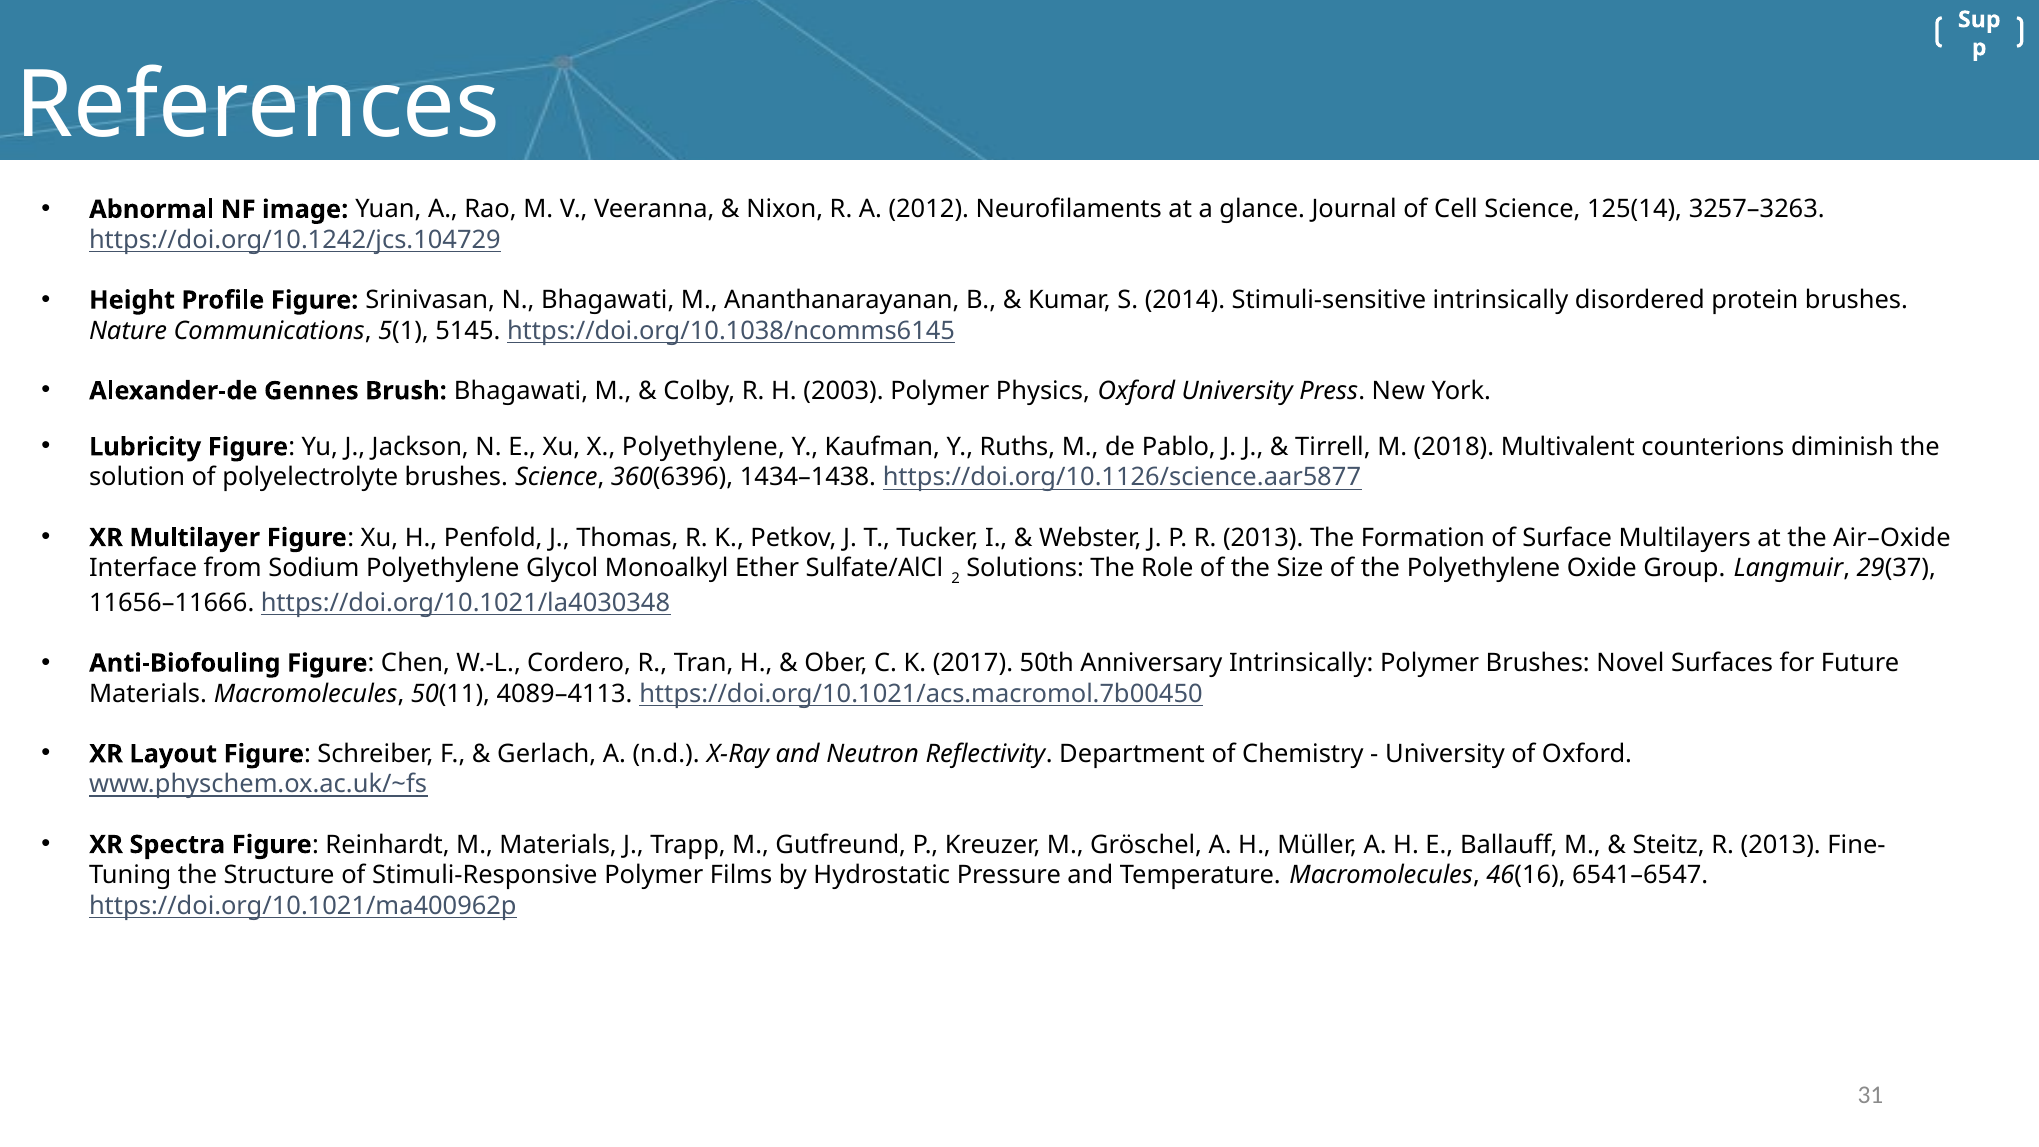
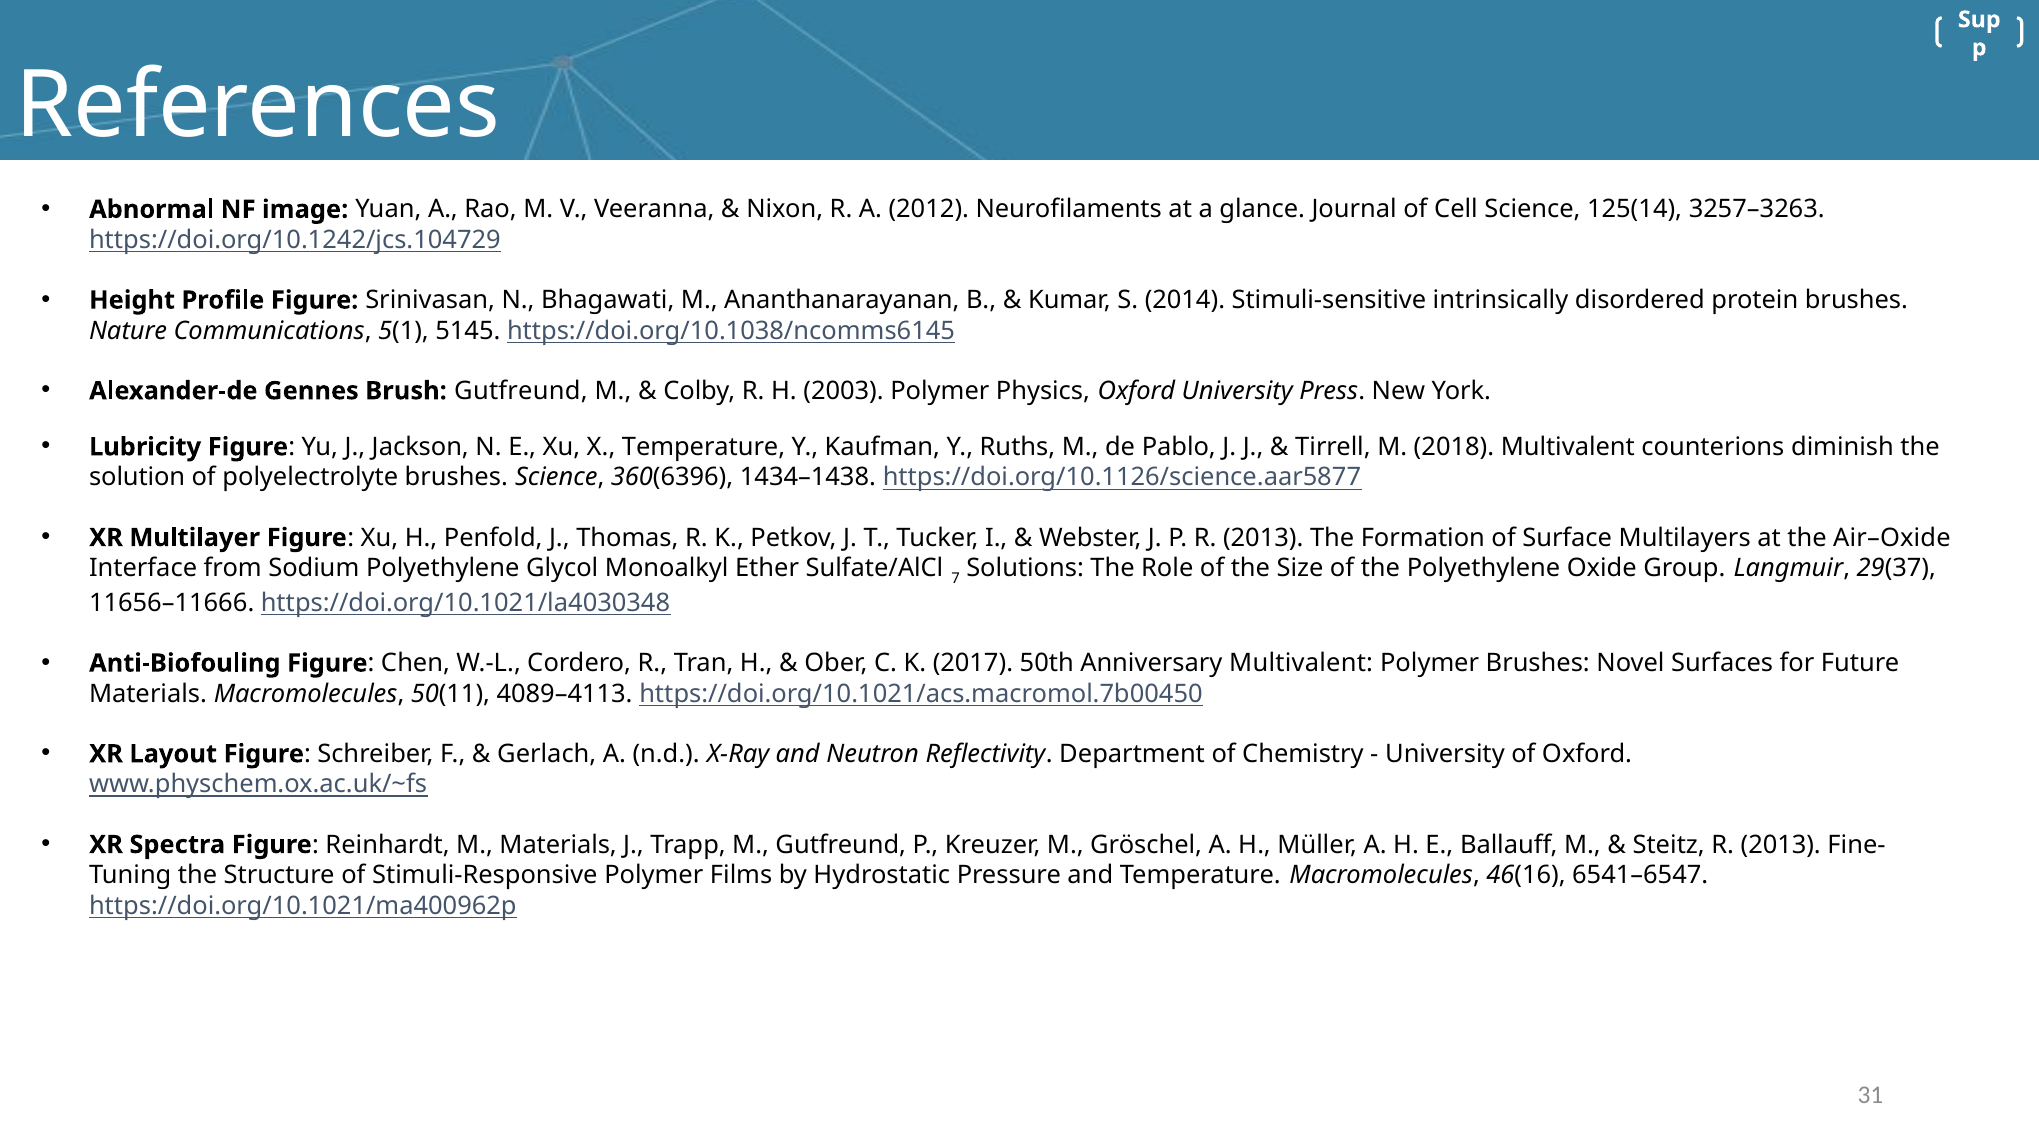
Brush Bhagawati: Bhagawati -> Gutfreund
X Polyethylene: Polyethylene -> Temperature
2: 2 -> 7
Anniversary Intrinsically: Intrinsically -> Multivalent
